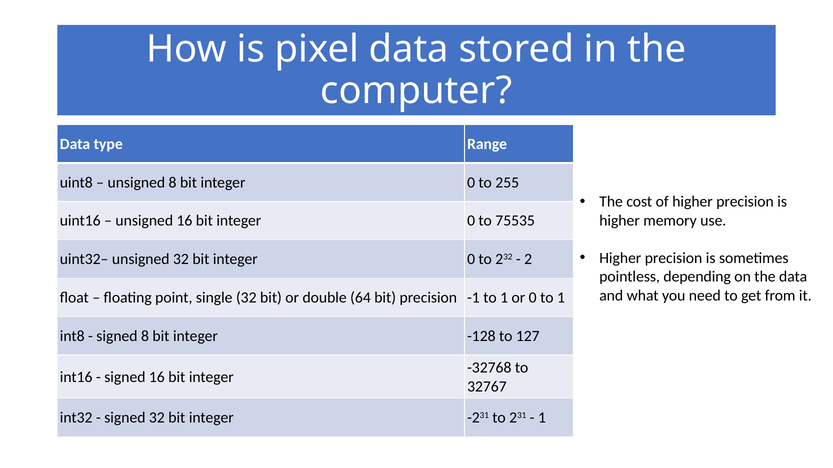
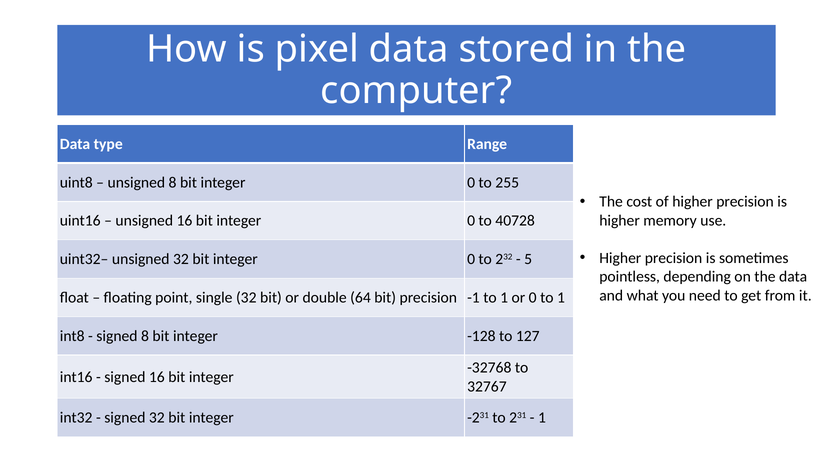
75535: 75535 -> 40728
2: 2 -> 5
